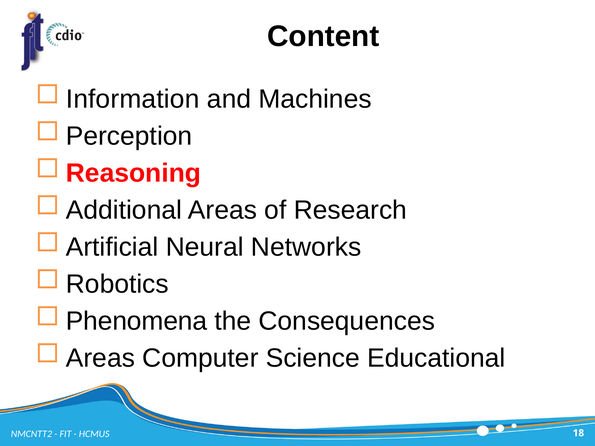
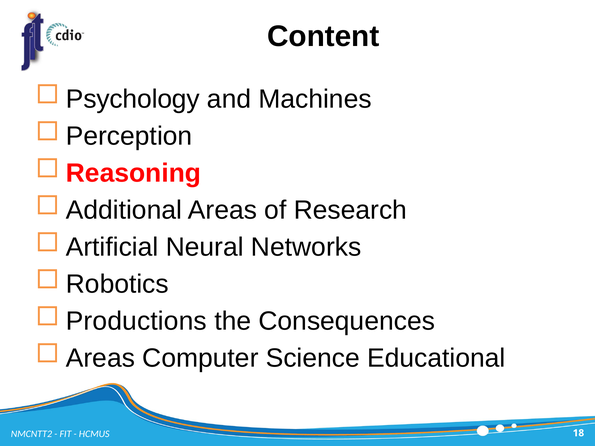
Information: Information -> Psychology
Phenomena: Phenomena -> Productions
